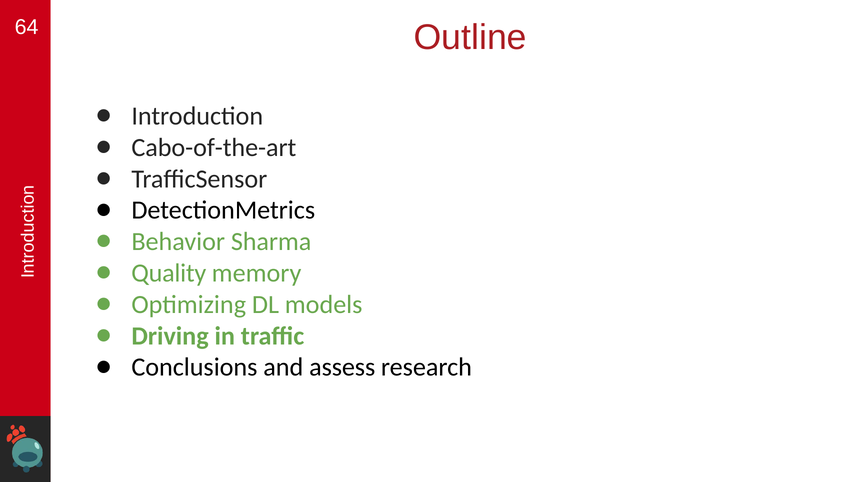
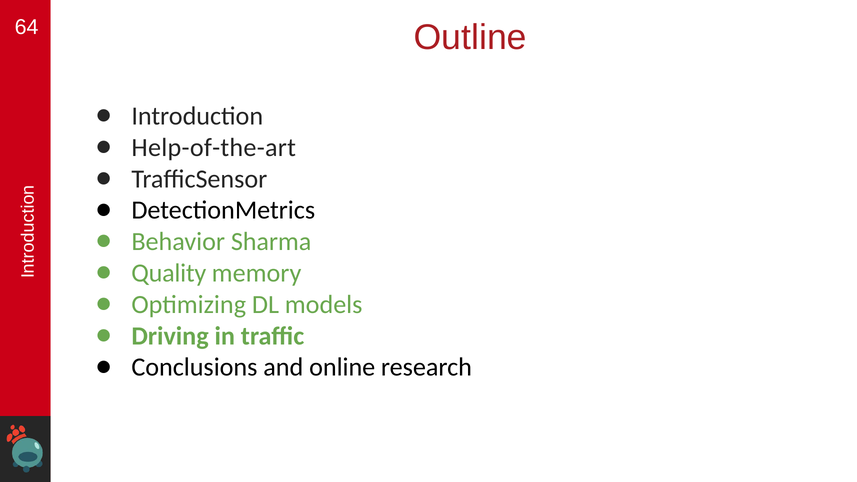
Cabo-of-the-art: Cabo-of-the-art -> Help-of-the-art
assess: assess -> online
